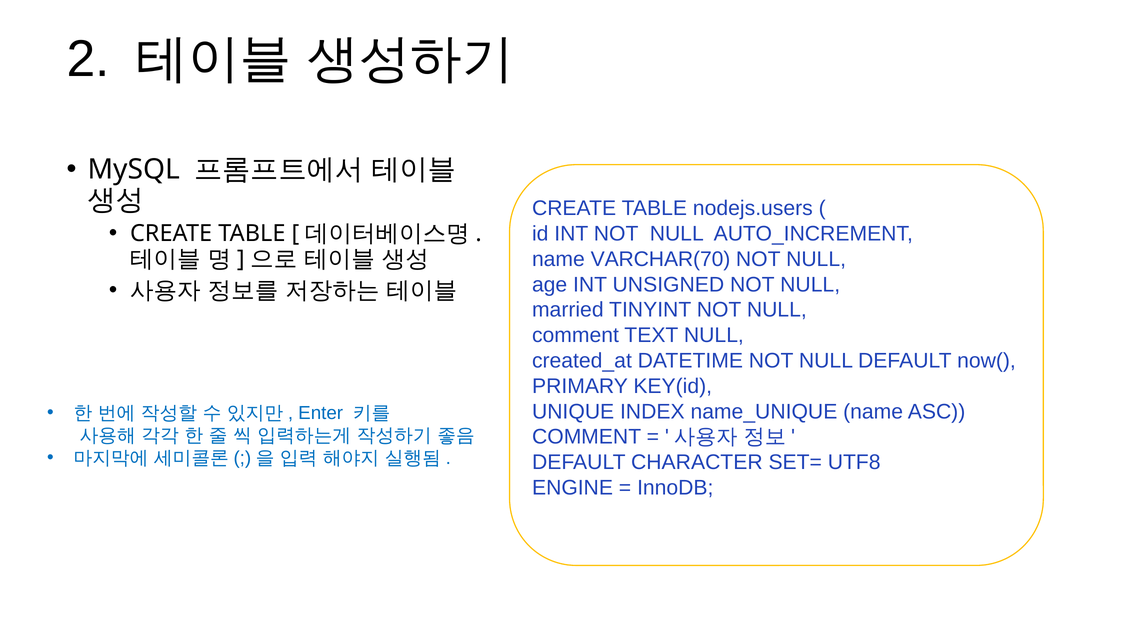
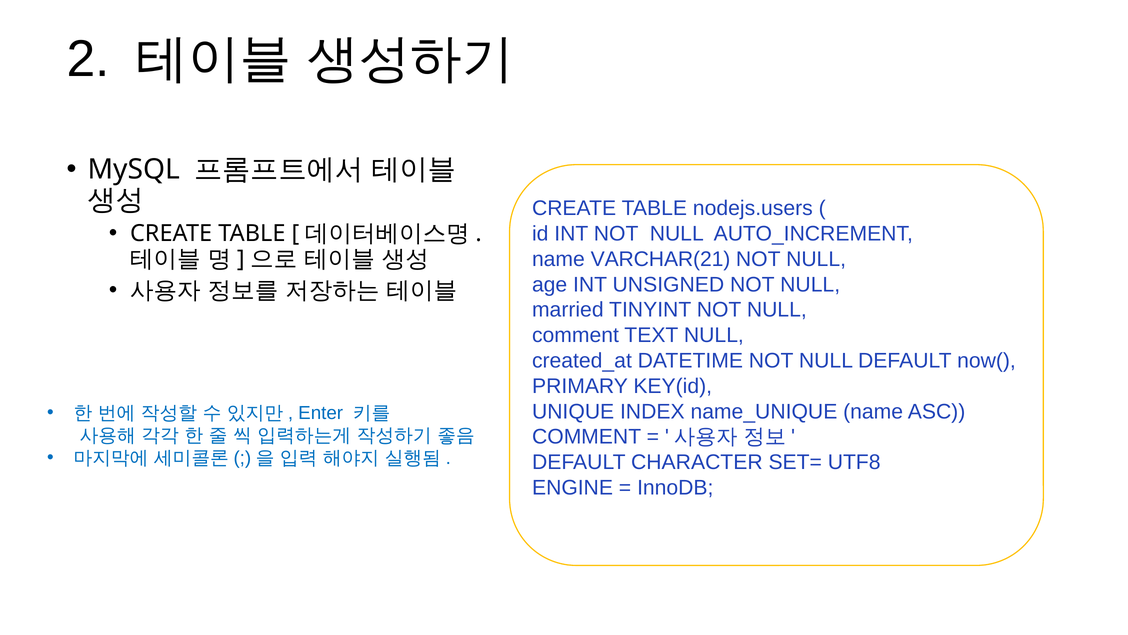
VARCHAR(70: VARCHAR(70 -> VARCHAR(21
